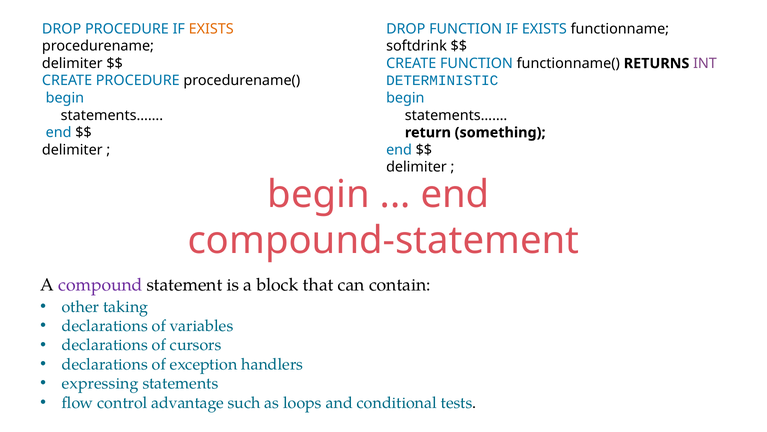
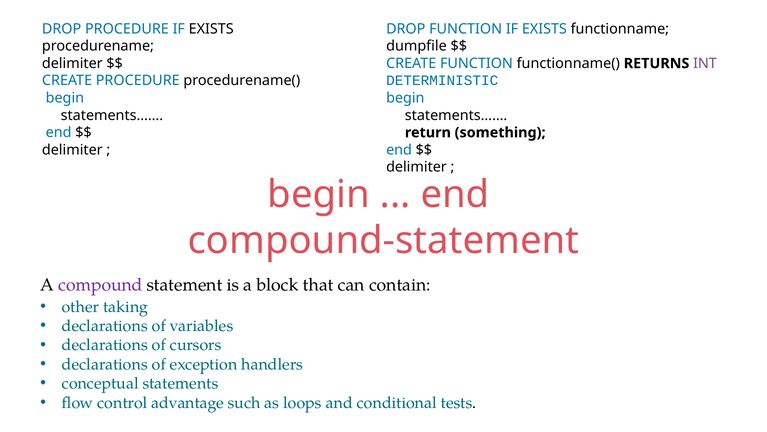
EXISTS at (211, 29) colour: orange -> black
softdrink: softdrink -> dumpfile
expressing: expressing -> conceptual
